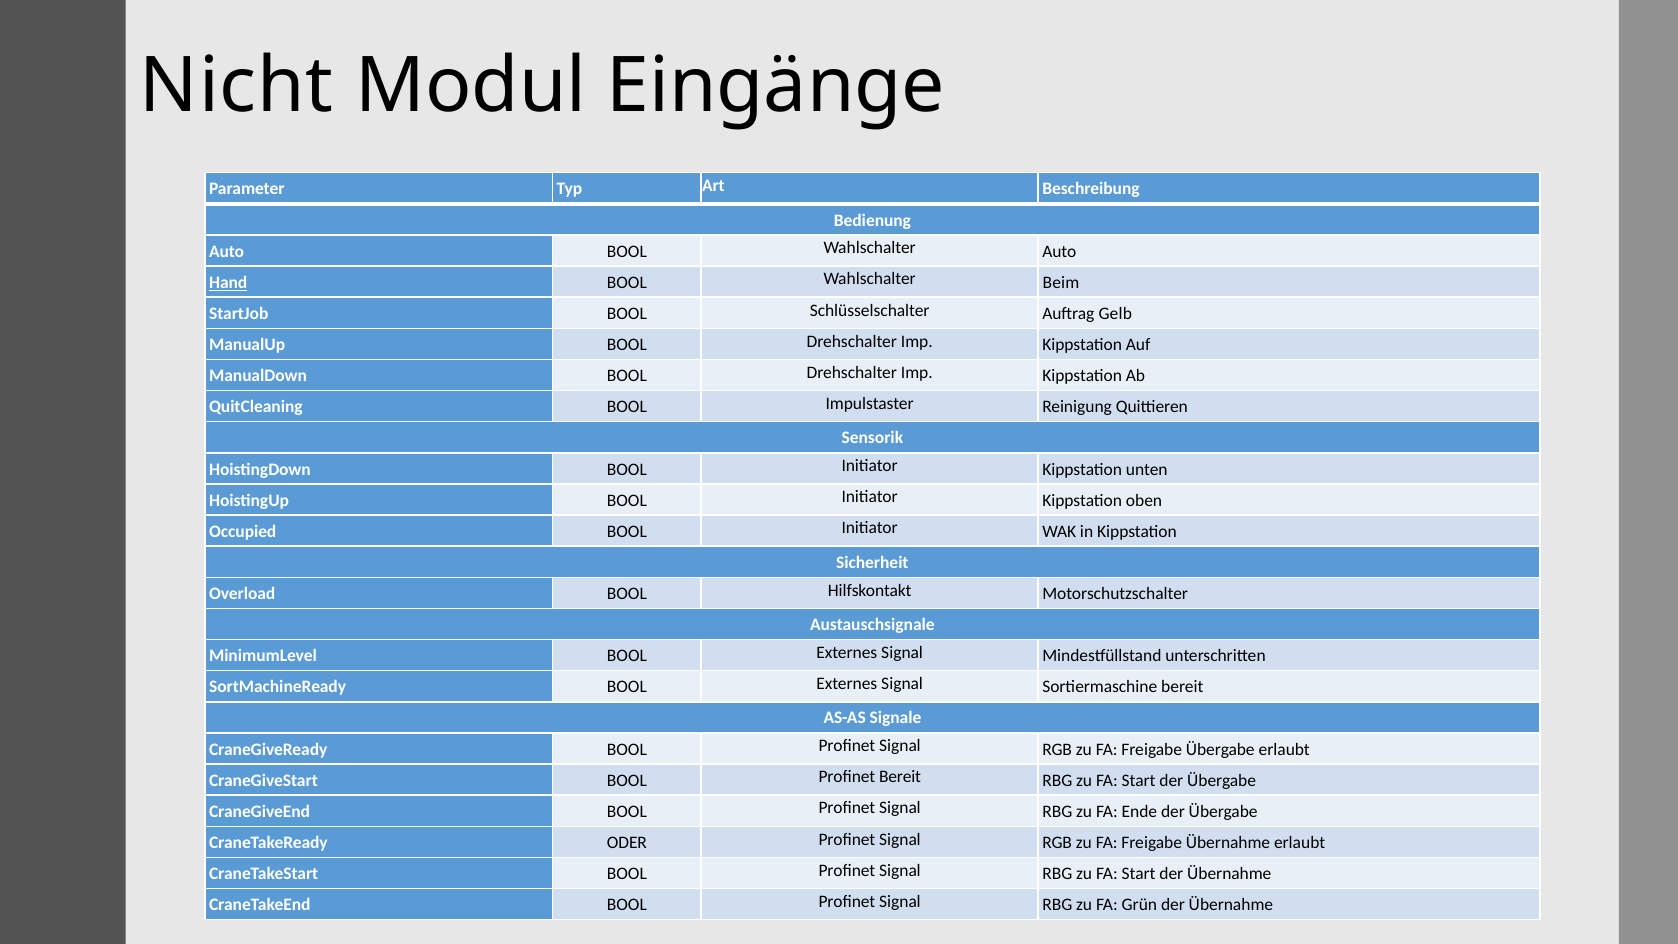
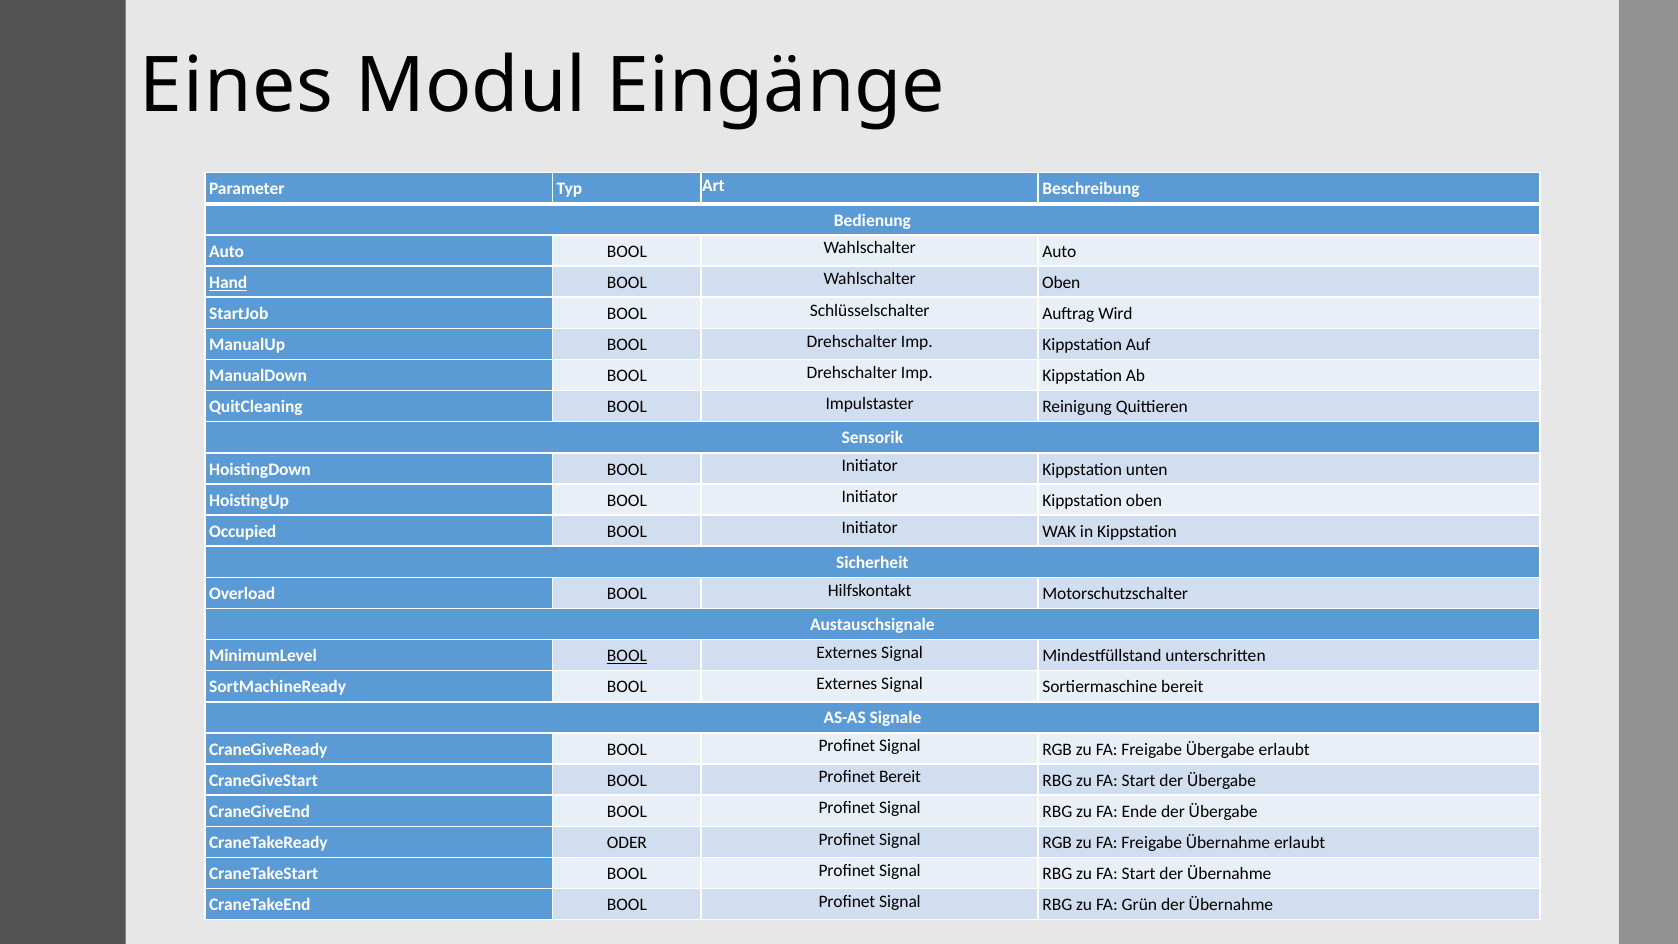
Nicht: Nicht -> Eines
Wahlschalter Beim: Beim -> Oben
Gelb: Gelb -> Wird
BOOL at (627, 656) underline: none -> present
